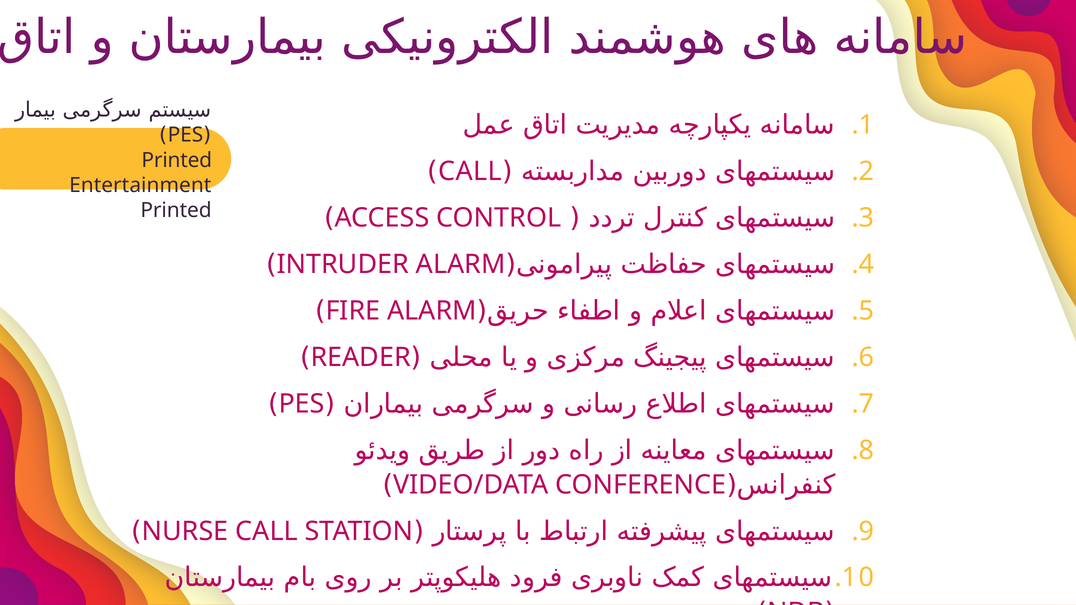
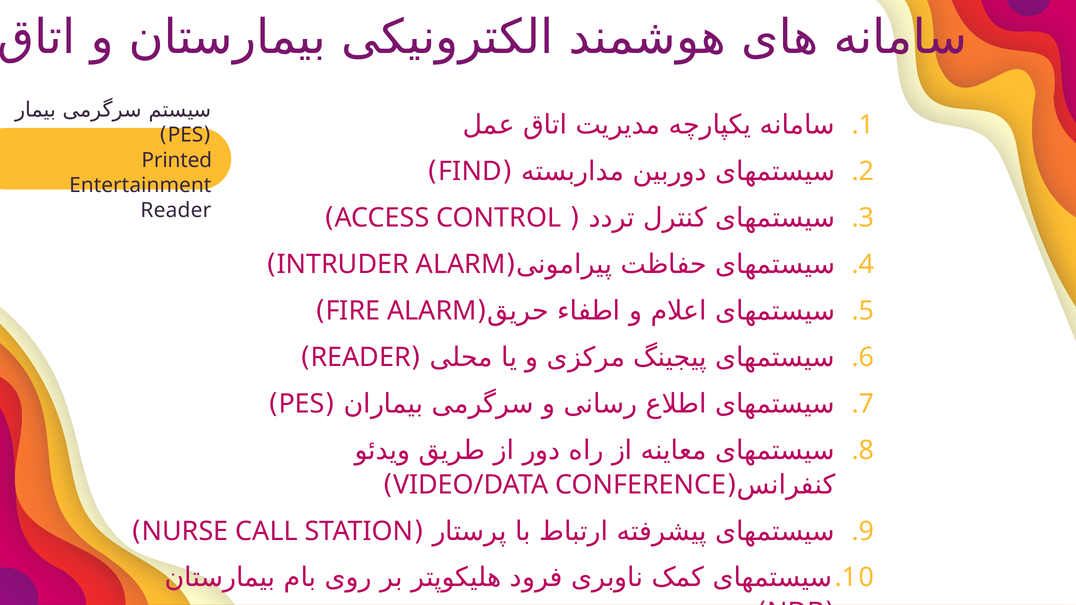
CALL at (470, 172): CALL -> FIND
Printed at (176, 210): Printed -> Reader
